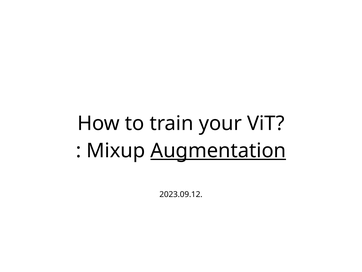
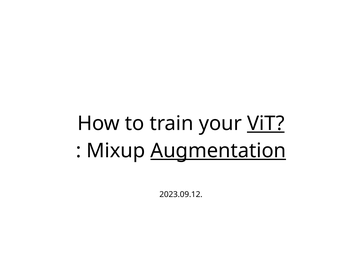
ViT underline: none -> present
